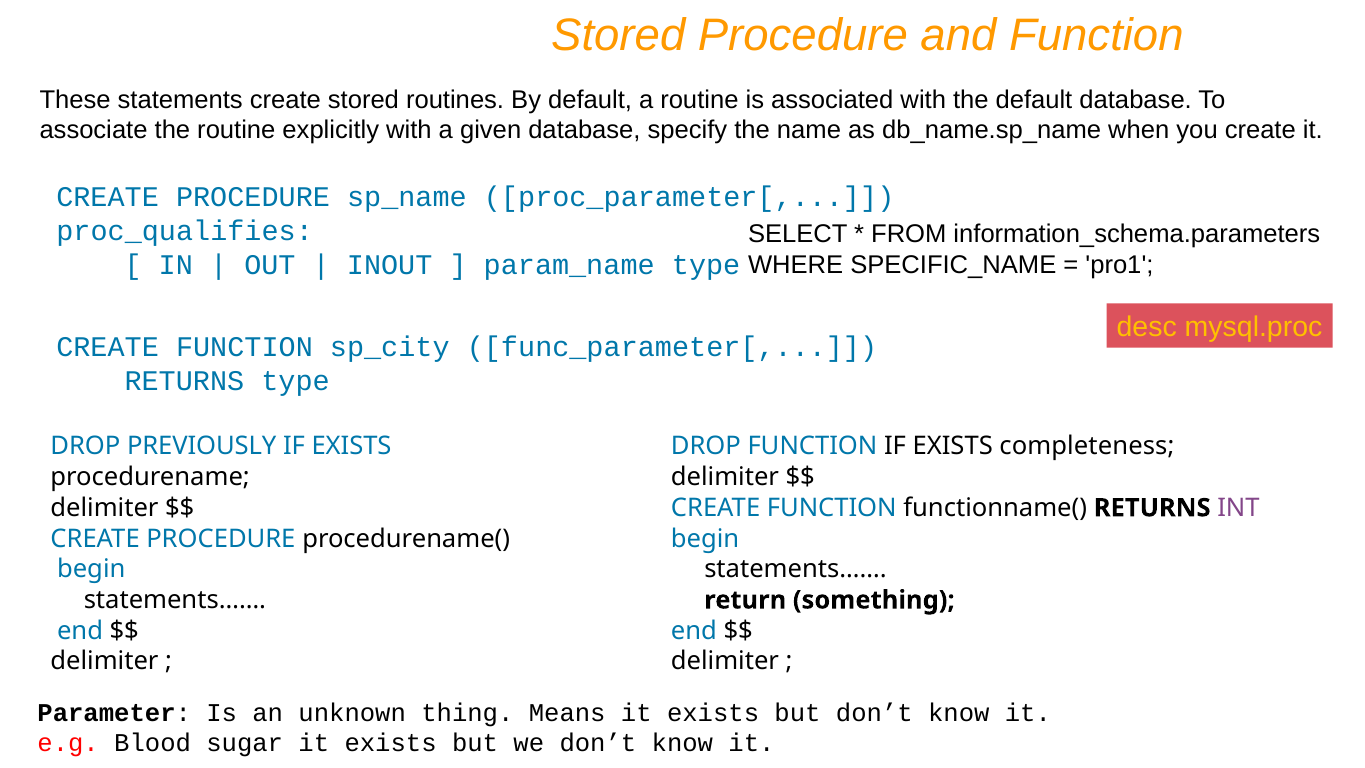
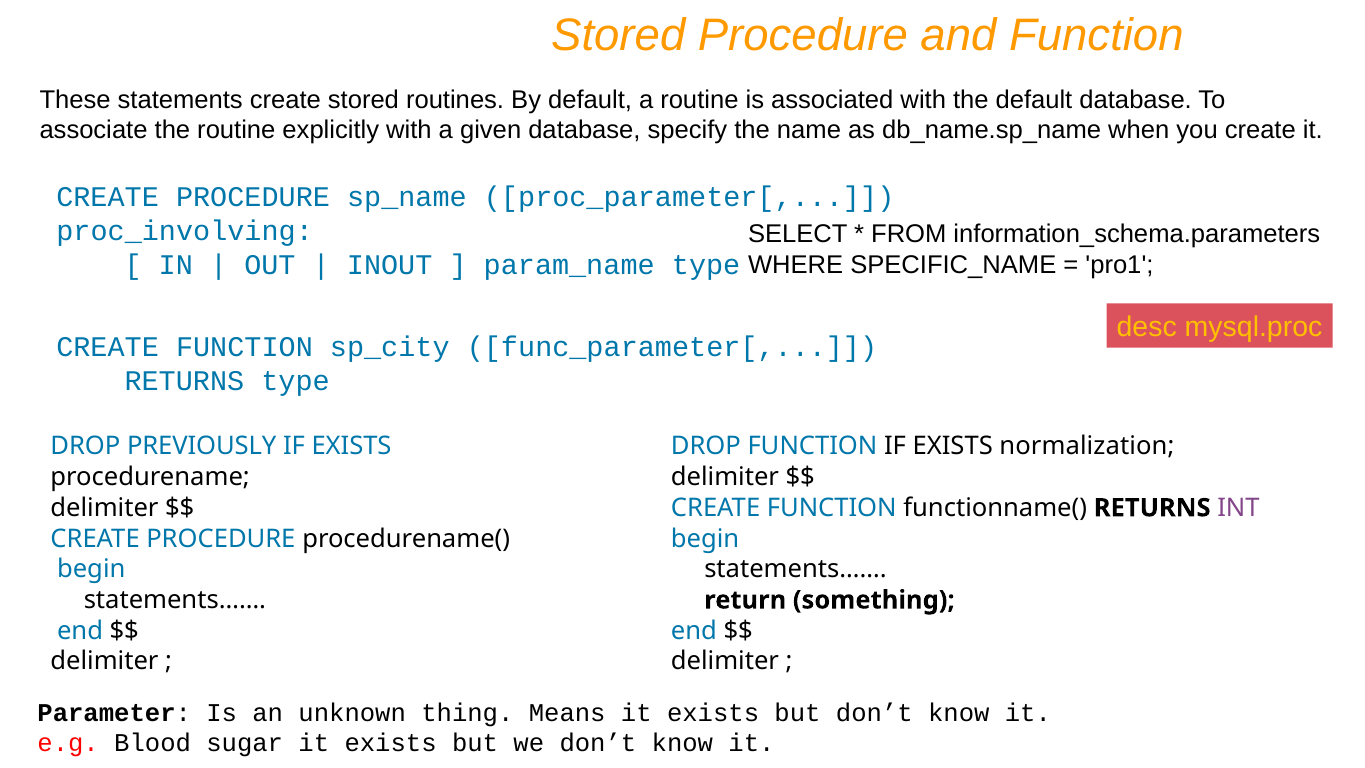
proc_qualifies: proc_qualifies -> proc_involving
completeness: completeness -> normalization
